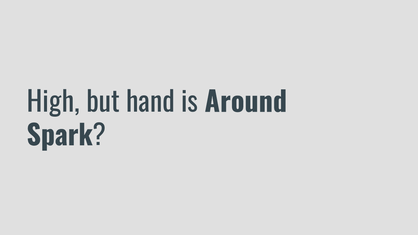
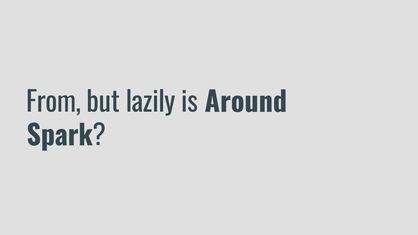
High: High -> From
hand: hand -> lazily
